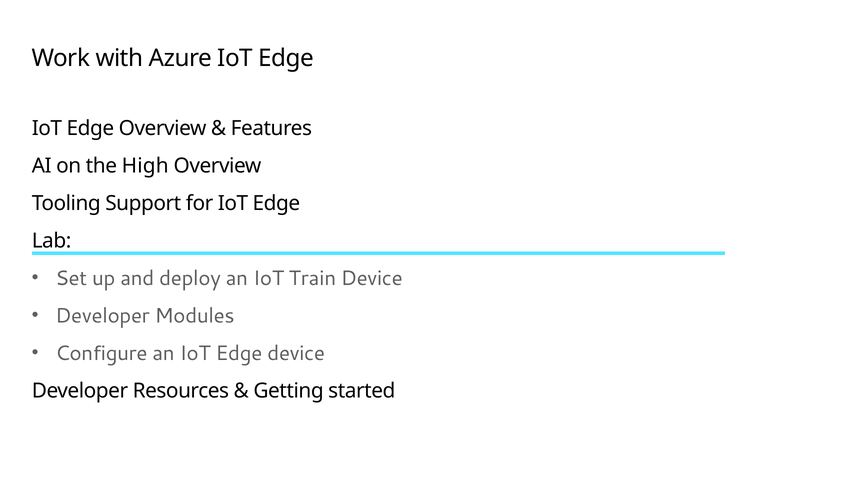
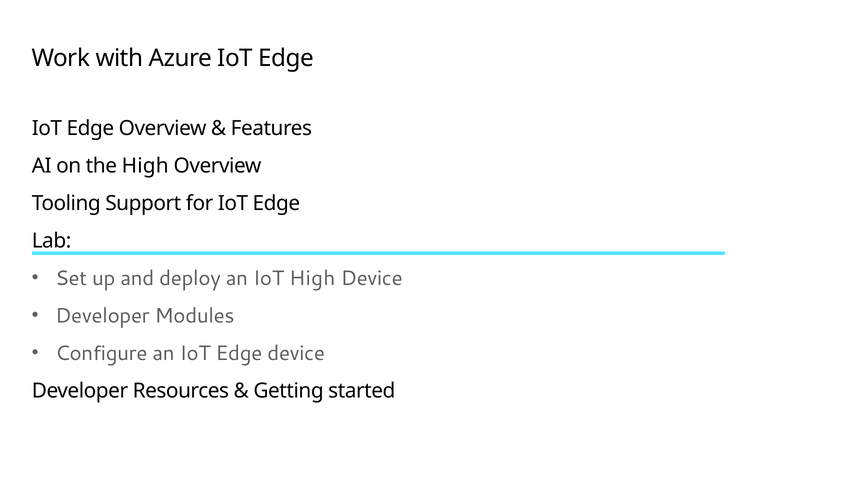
IoT Train: Train -> High
